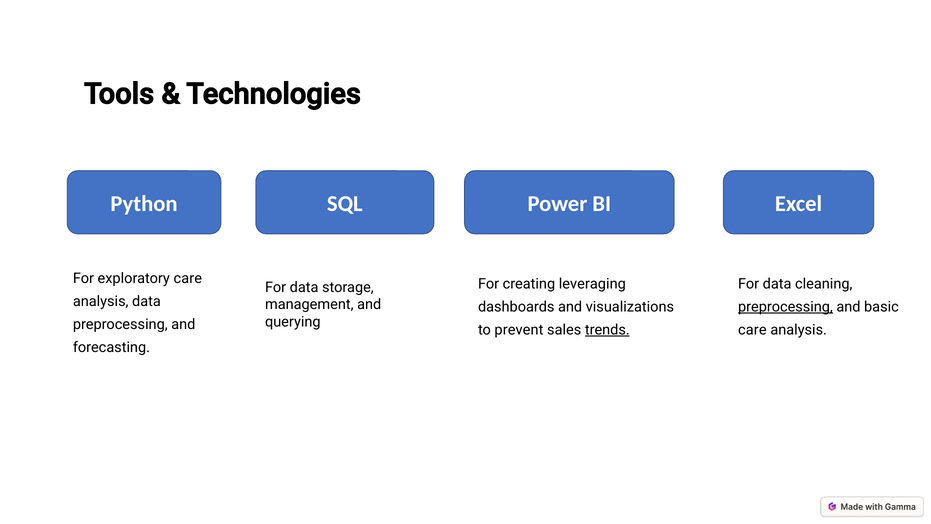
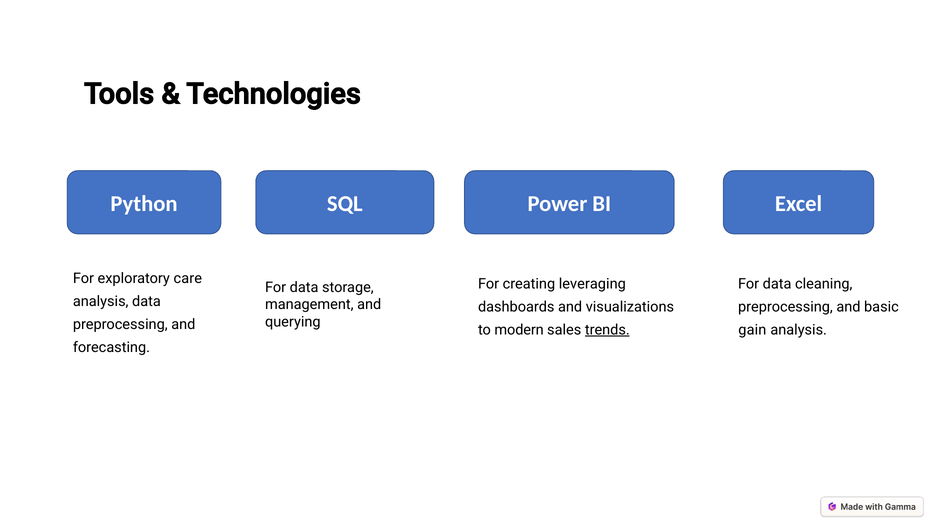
preprocessing at (785, 307) underline: present -> none
prevent: prevent -> modern
care at (752, 330): care -> gain
